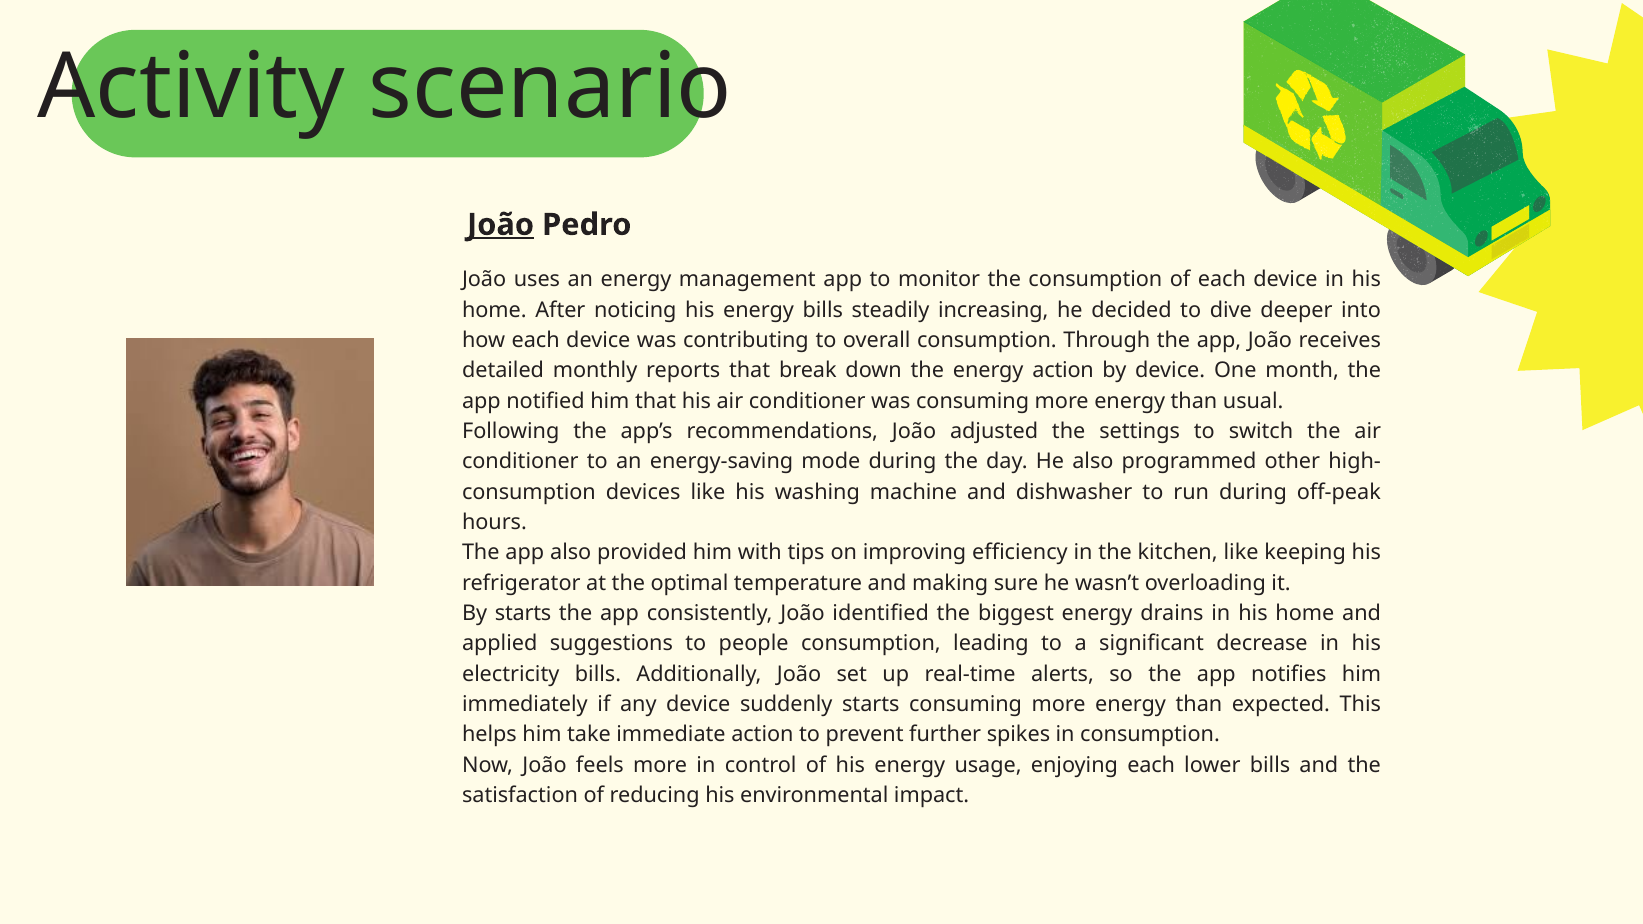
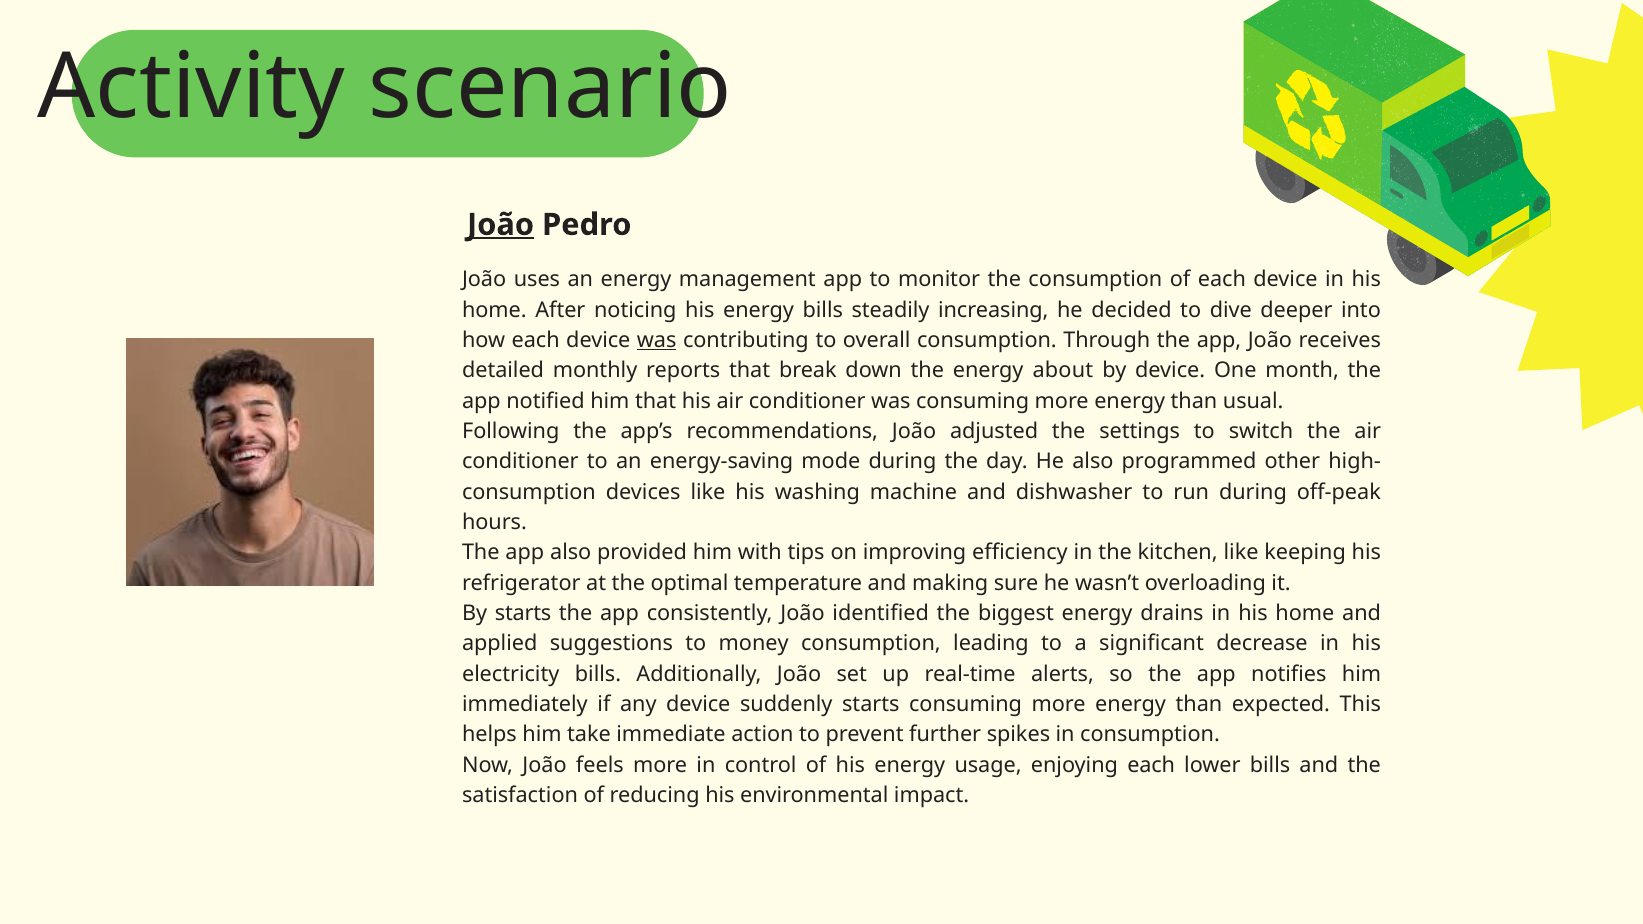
was at (657, 340) underline: none -> present
energy action: action -> about
people: people -> money
